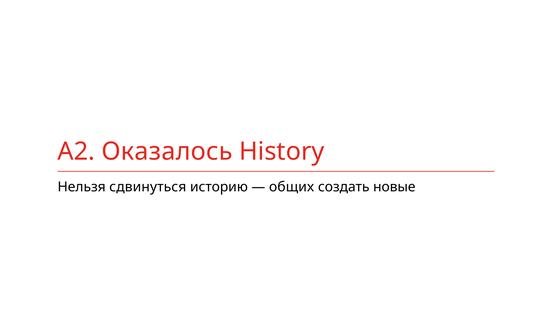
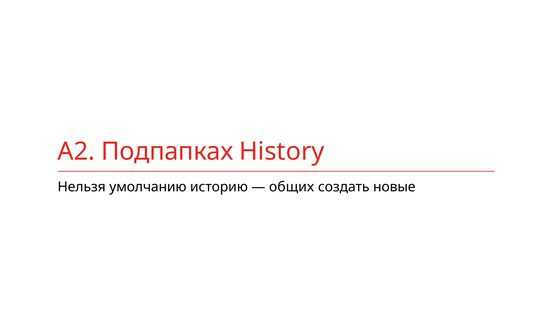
Оказалось: Оказалось -> Подпапках
сдвинуться: сдвинуться -> умолчанию
